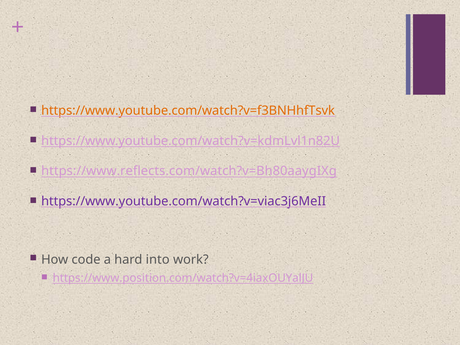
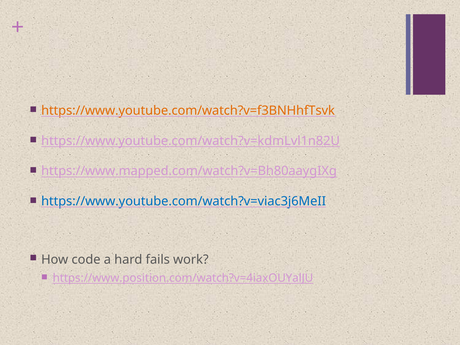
https://www.reflects.com/watch?v=Bh80aaygIXg: https://www.reflects.com/watch?v=Bh80aaygIXg -> https://www.mapped.com/watch?v=Bh80aaygIXg
https://www.youtube.com/watch?v=viac3j6MeII colour: purple -> blue
into: into -> fails
